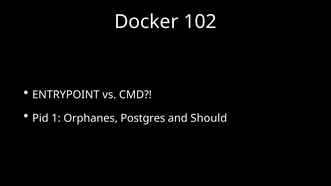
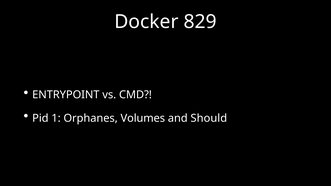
102: 102 -> 829
Postgres: Postgres -> Volumes
